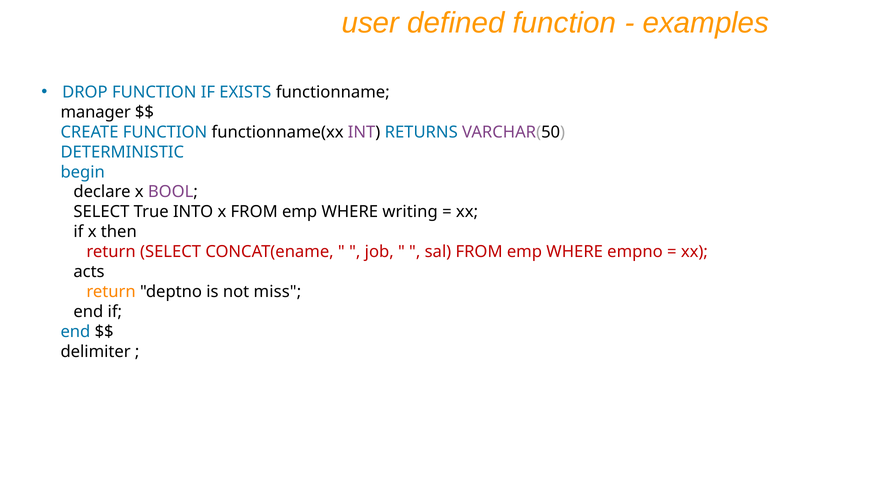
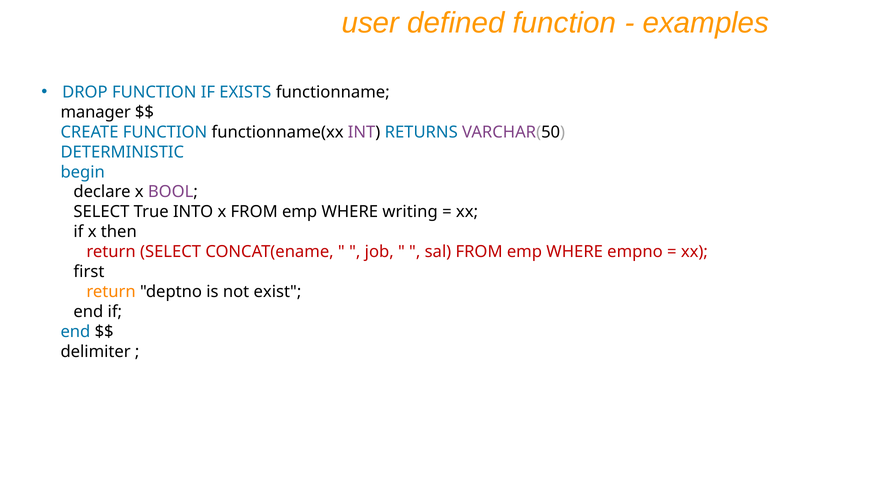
acts: acts -> first
miss: miss -> exist
